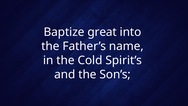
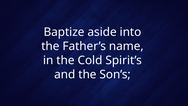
great: great -> aside
